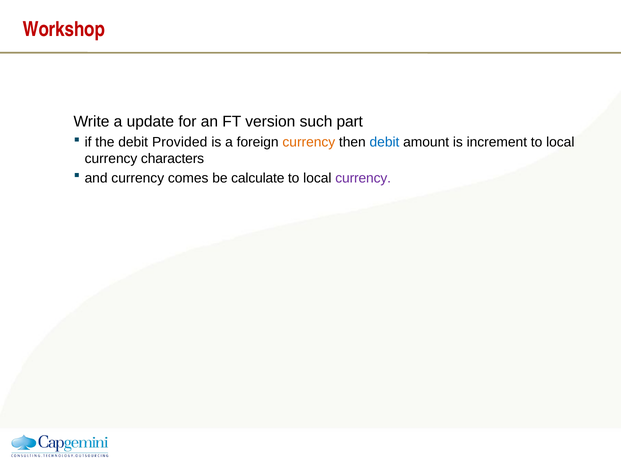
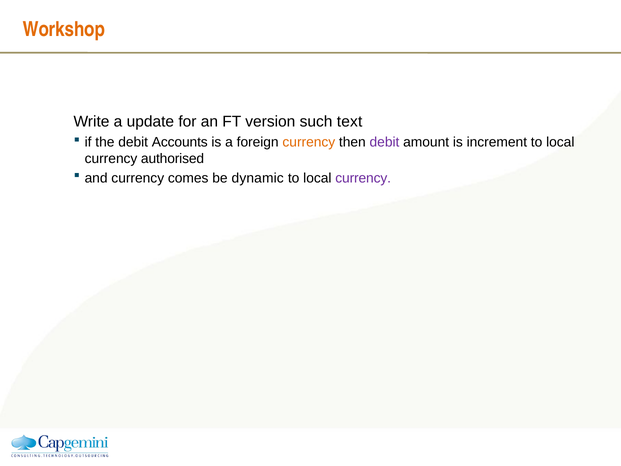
Workshop colour: red -> orange
part: part -> text
Provided: Provided -> Accounts
debit at (384, 142) colour: blue -> purple
characters: characters -> authorised
calculate: calculate -> dynamic
